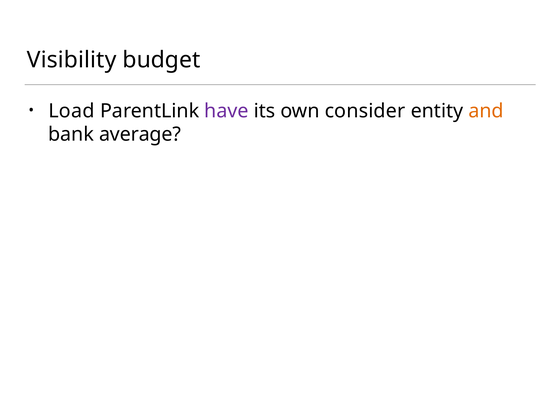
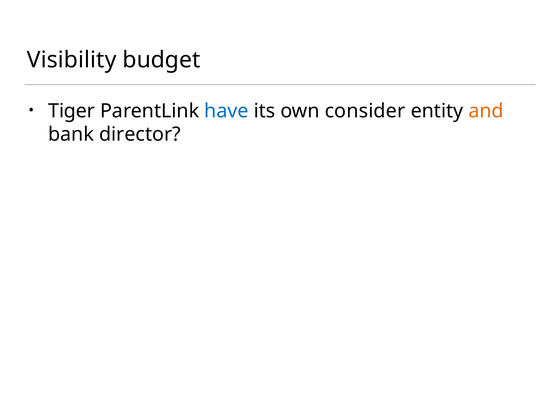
Load: Load -> Tiger
have colour: purple -> blue
average: average -> director
